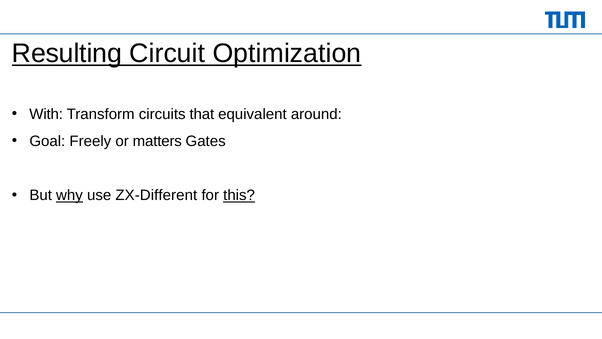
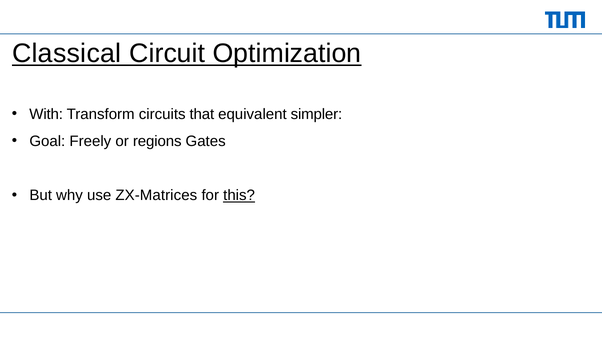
Resulting: Resulting -> Classical
around: around -> simpler
matters: matters -> regions
why underline: present -> none
ZX-Different: ZX-Different -> ZX-Matrices
